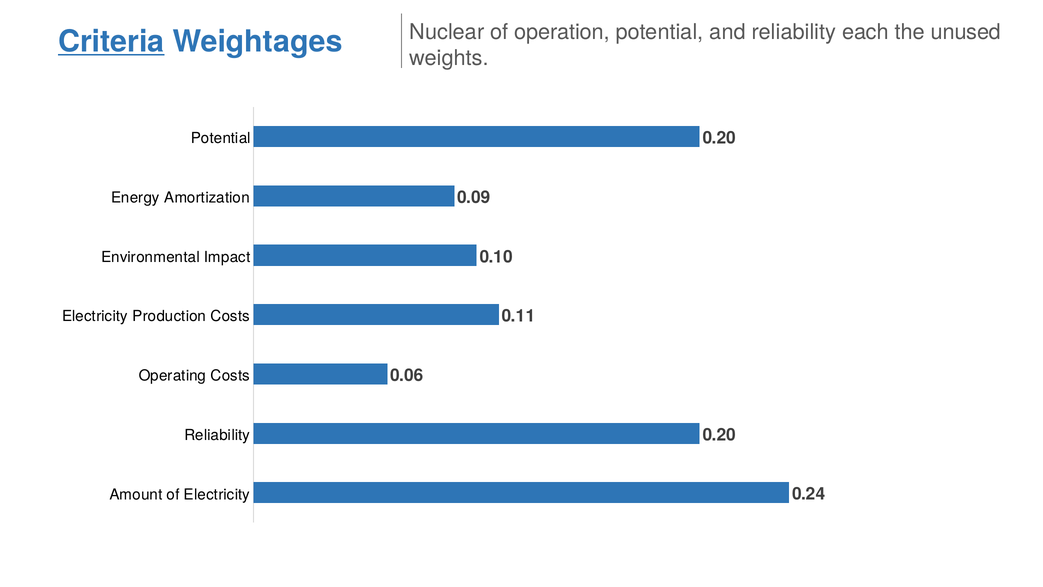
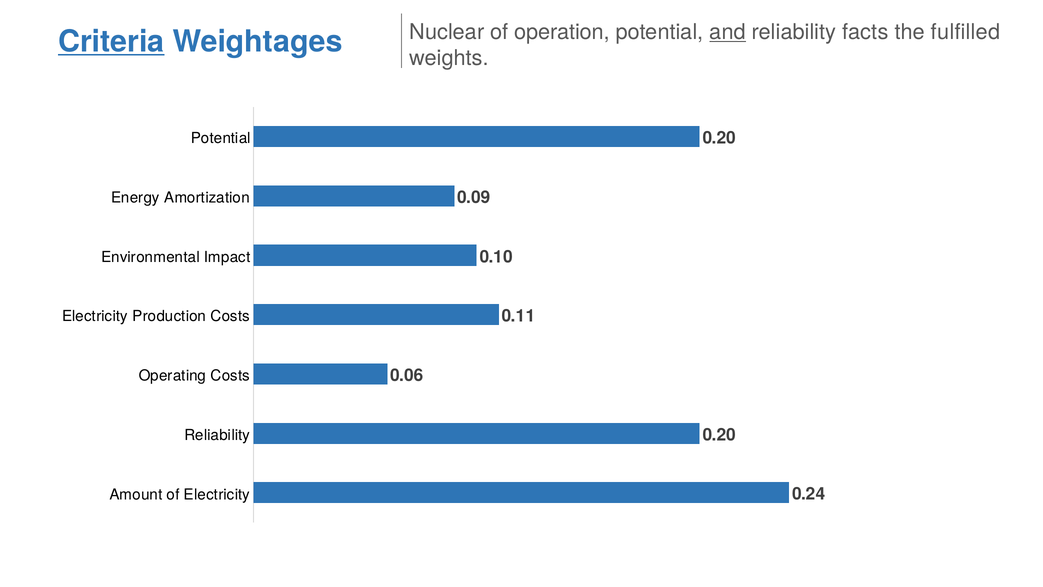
and underline: none -> present
each: each -> facts
unused: unused -> fulfilled
